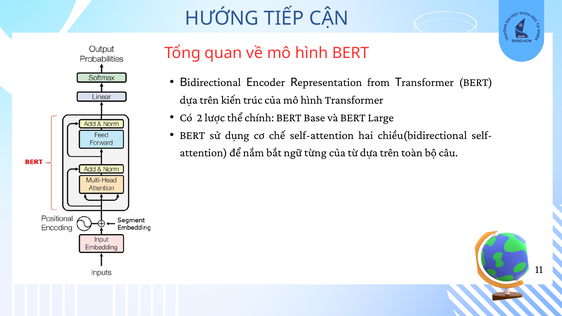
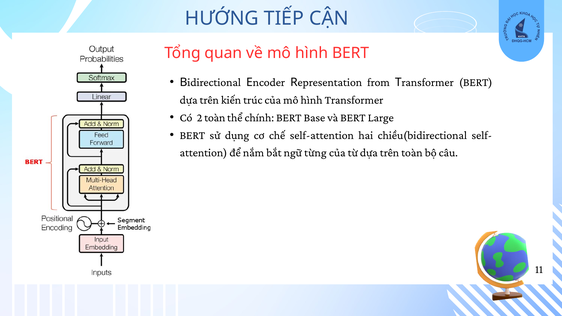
2 lược: lược -> toàn
